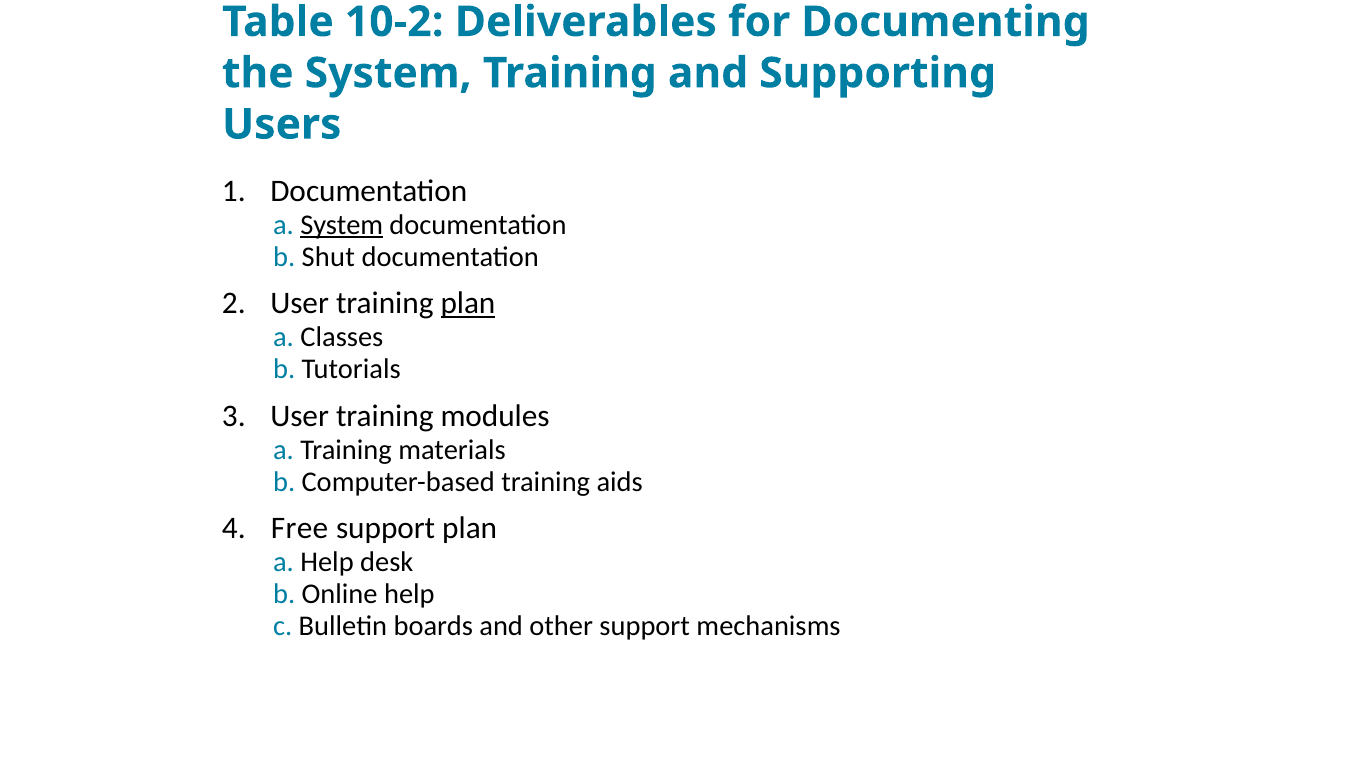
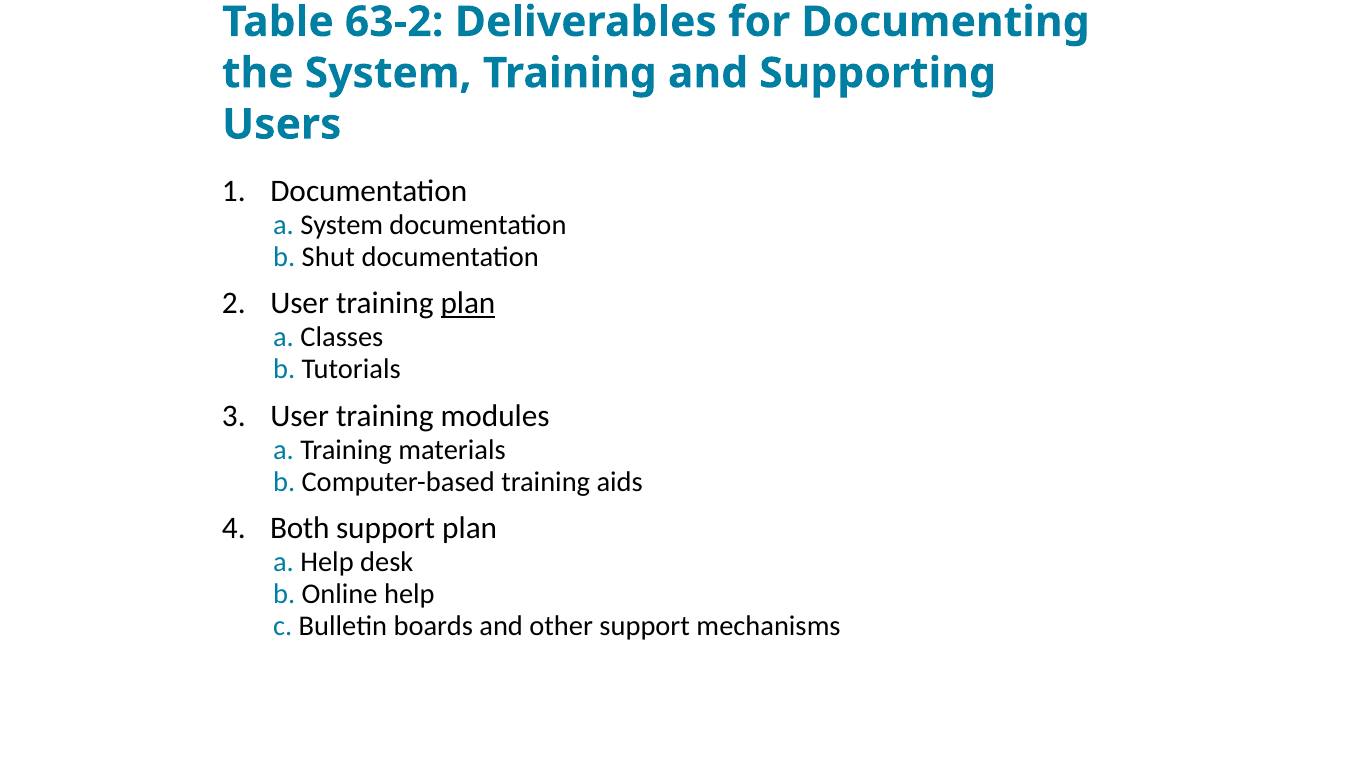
10-2: 10-2 -> 63-2
System at (342, 225) underline: present -> none
Free: Free -> Both
